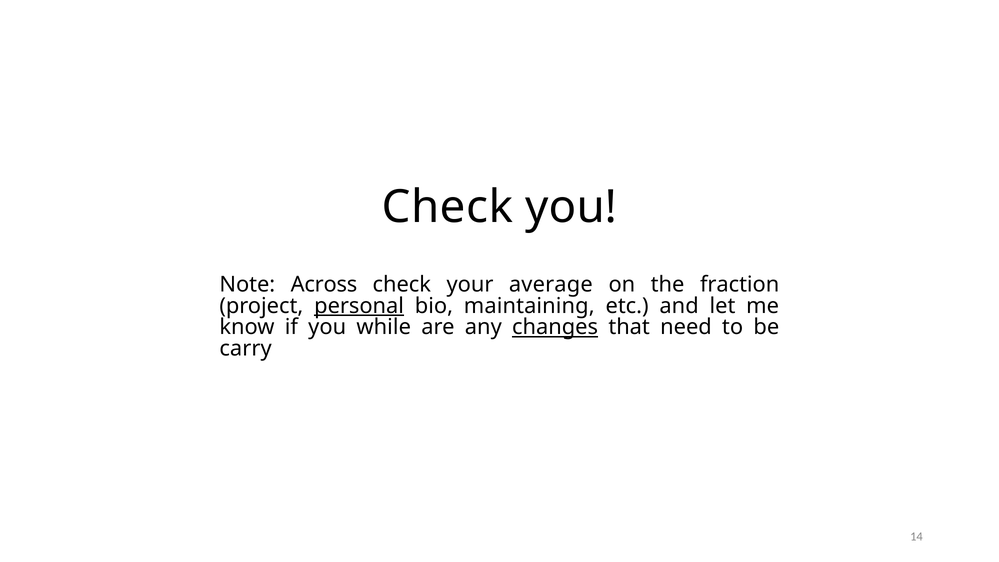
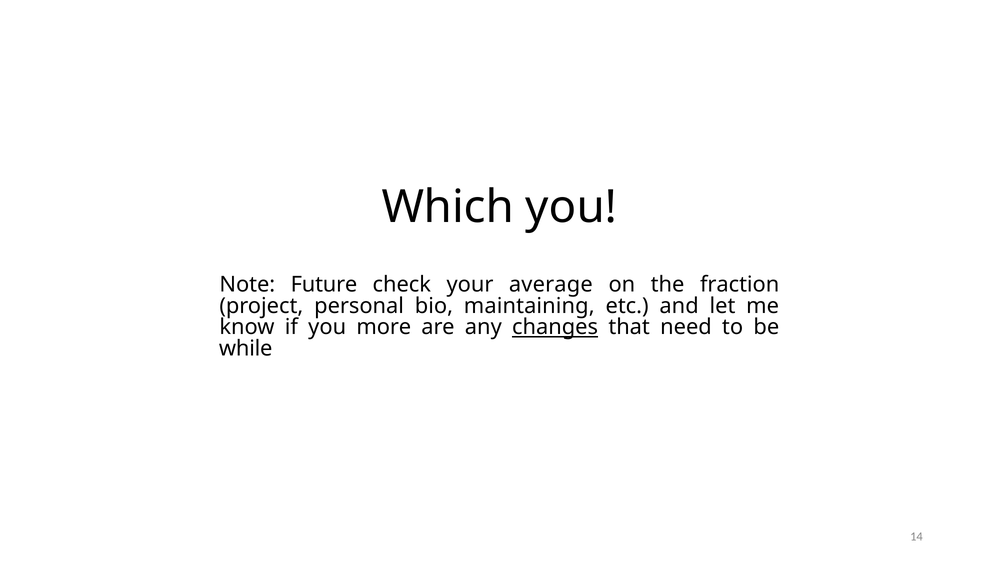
Check at (447, 207): Check -> Which
Across: Across -> Future
personal underline: present -> none
while: while -> more
carry: carry -> while
